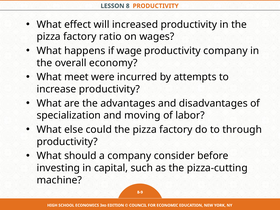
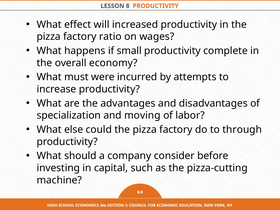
wage: wage -> small
productivity company: company -> complete
meet: meet -> must
